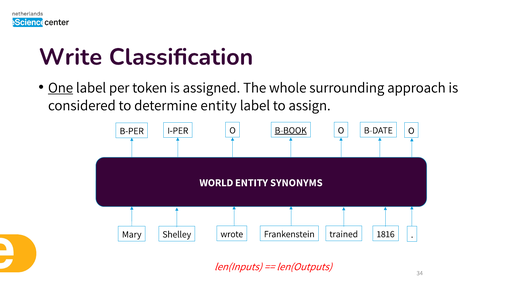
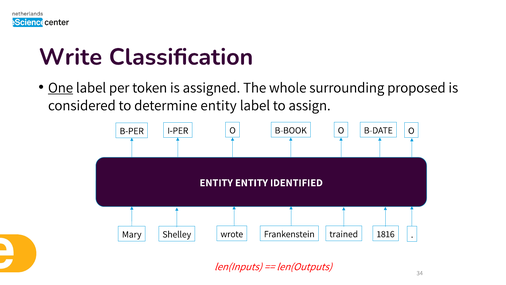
approach: approach -> proposed
B-BOOK underline: present -> none
WORLD at (216, 182): WORLD -> ENTITY
SYNONYMS: SYNONYMS -> IDENTIFIED
